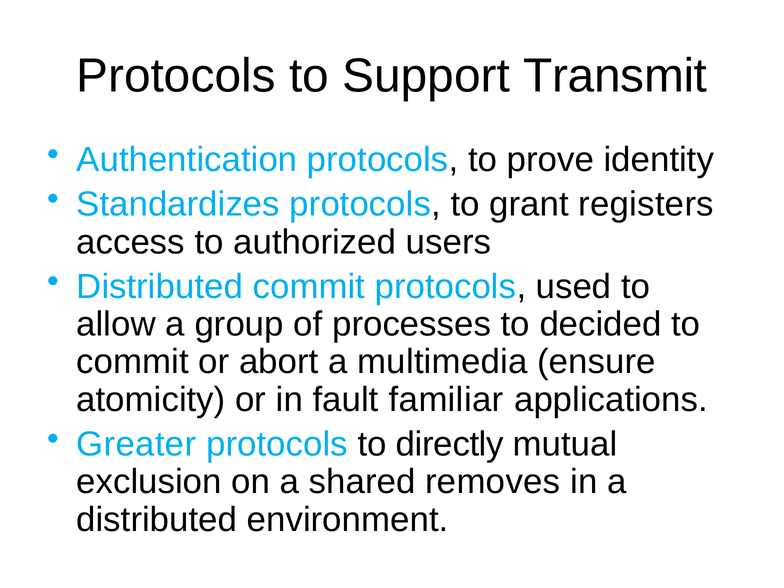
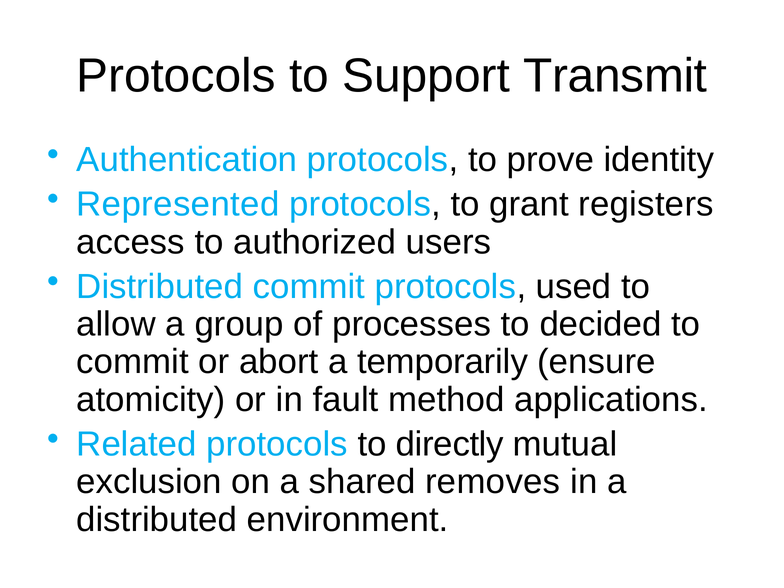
Standardizes: Standardizes -> Represented
multimedia: multimedia -> temporarily
familiar: familiar -> method
Greater: Greater -> Related
